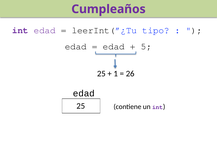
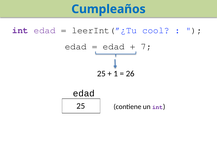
Cumpleaños colour: purple -> blue
tipo: tipo -> cool
5: 5 -> 7
